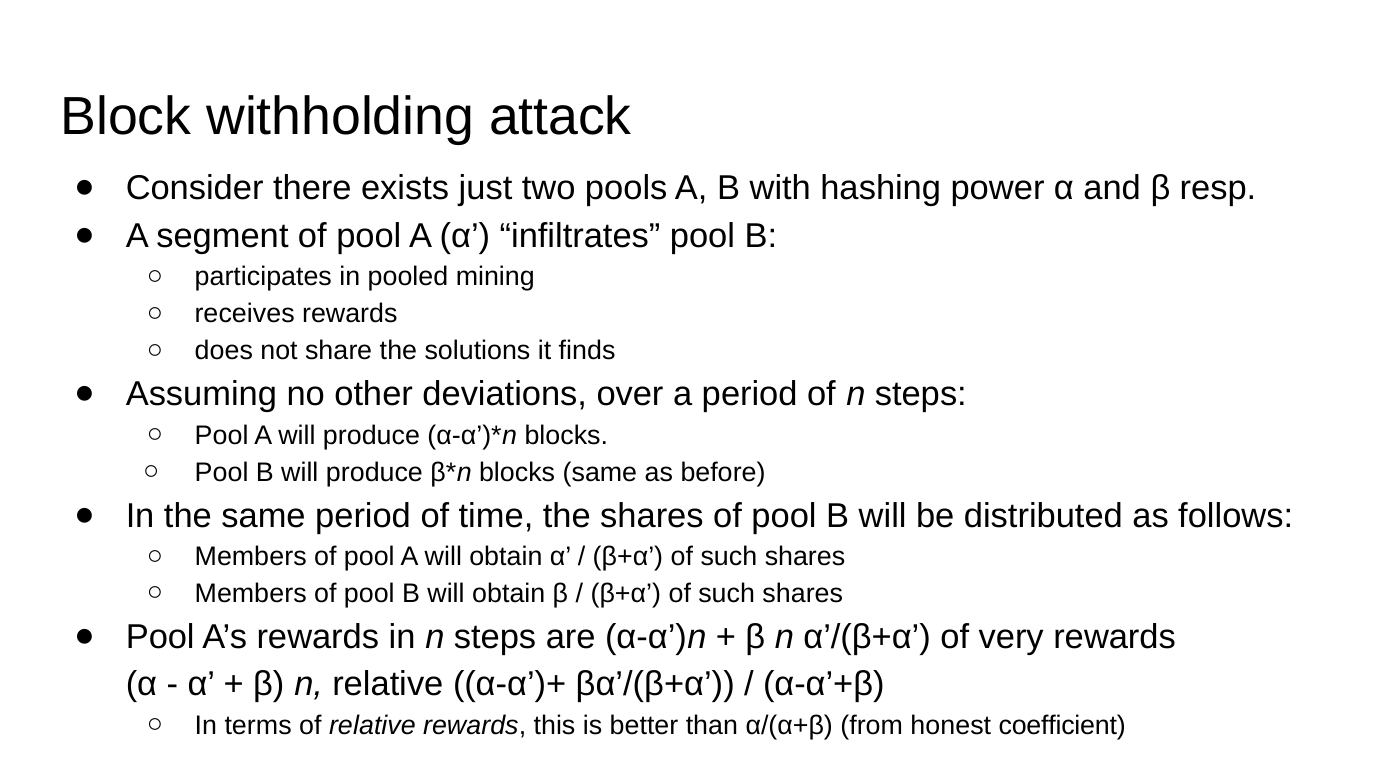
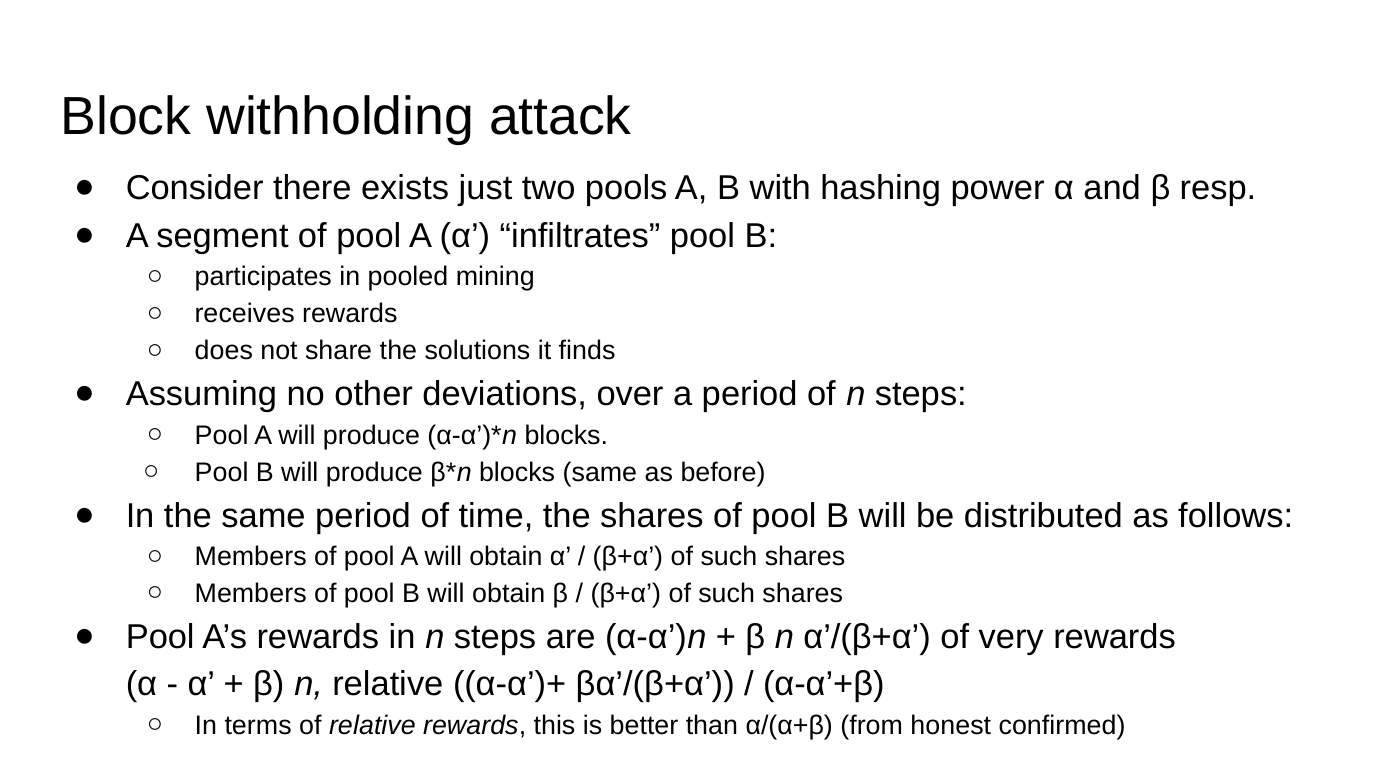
coefficient: coefficient -> confirmed
